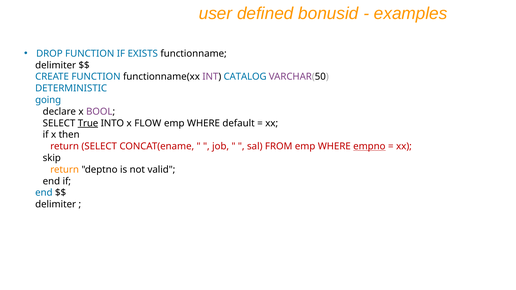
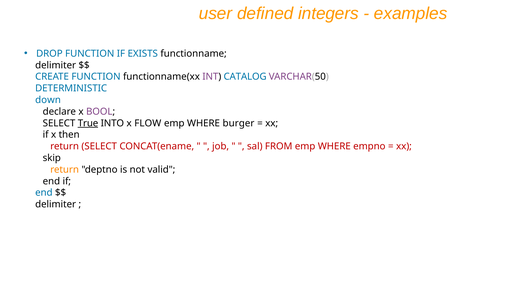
bonusid: bonusid -> integers
going: going -> down
default: default -> burger
empno underline: present -> none
